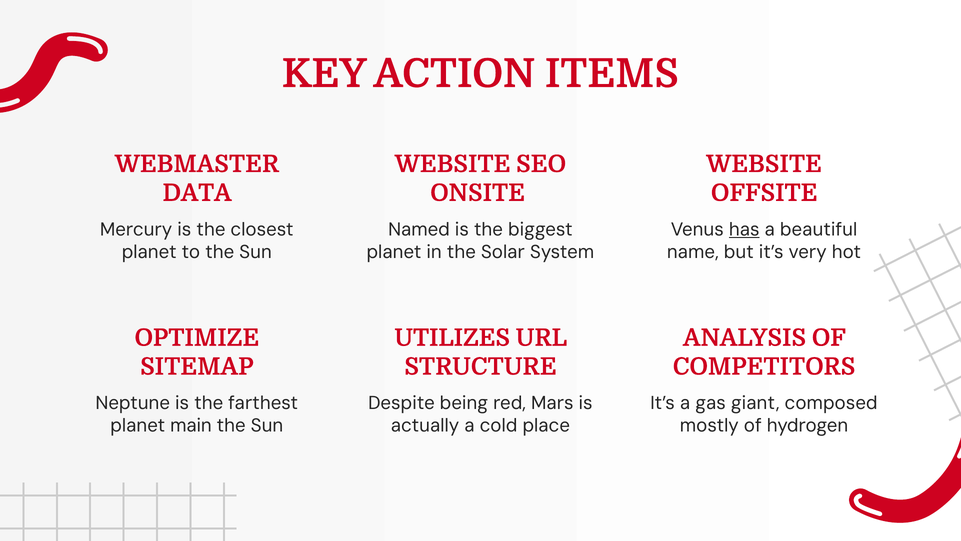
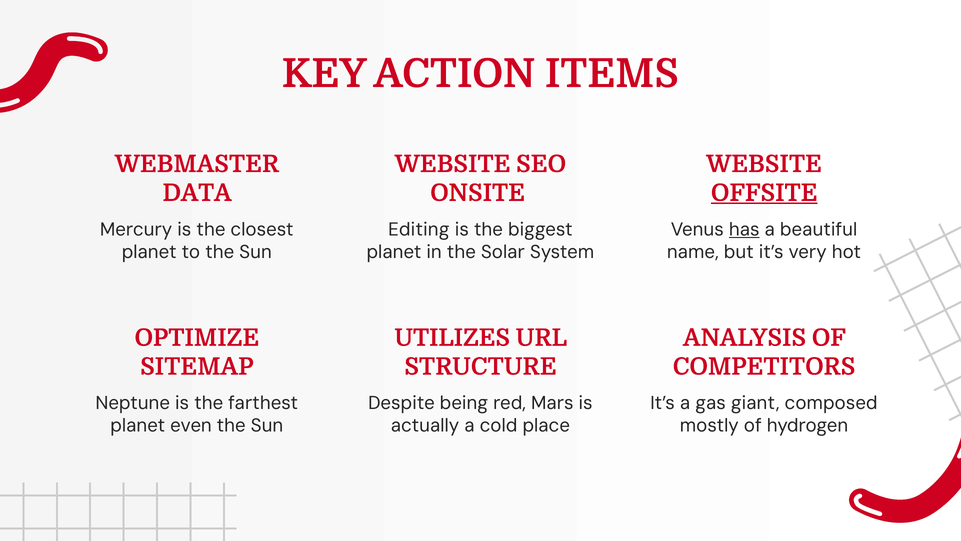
OFFSITE underline: none -> present
Named: Named -> Editing
main: main -> even
